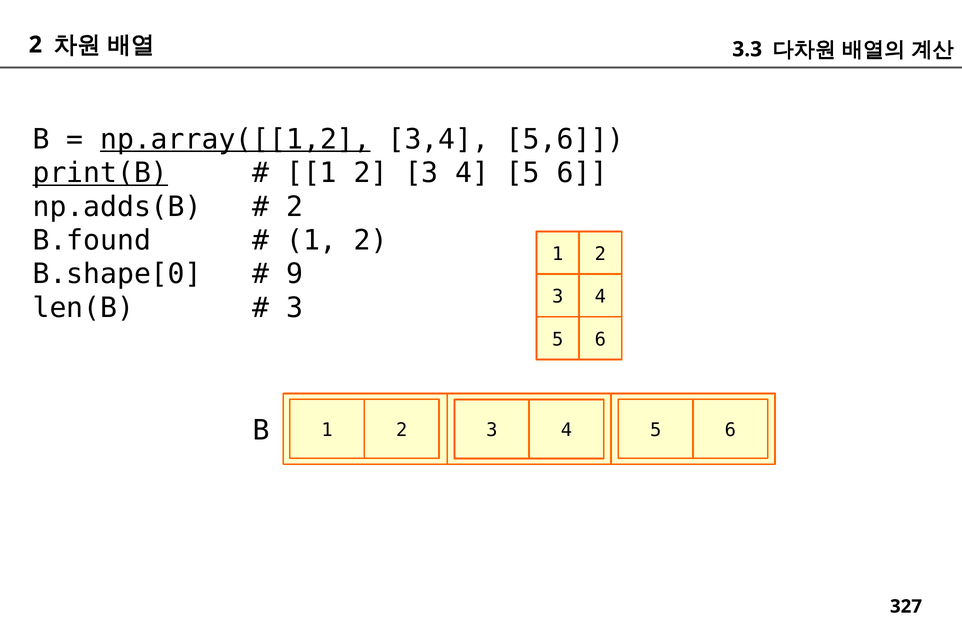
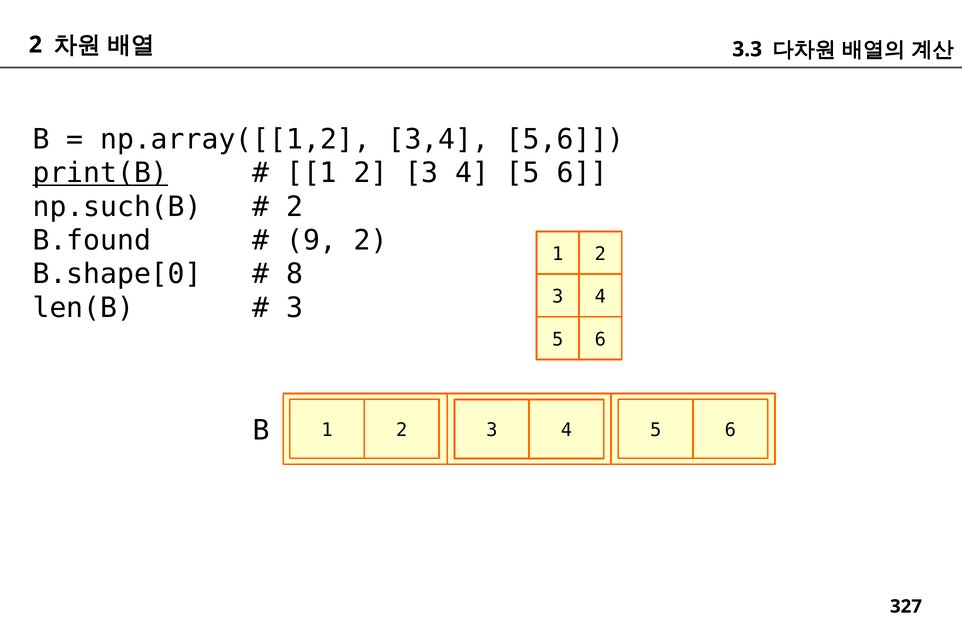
np.array([[1,2 underline: present -> none
np.adds(B: np.adds(B -> np.such(B
1 at (312, 240): 1 -> 9
9: 9 -> 8
